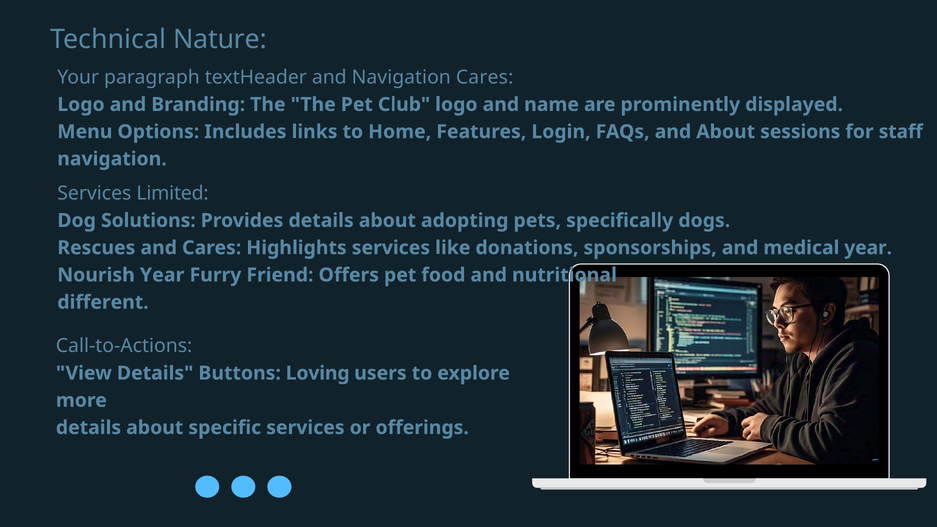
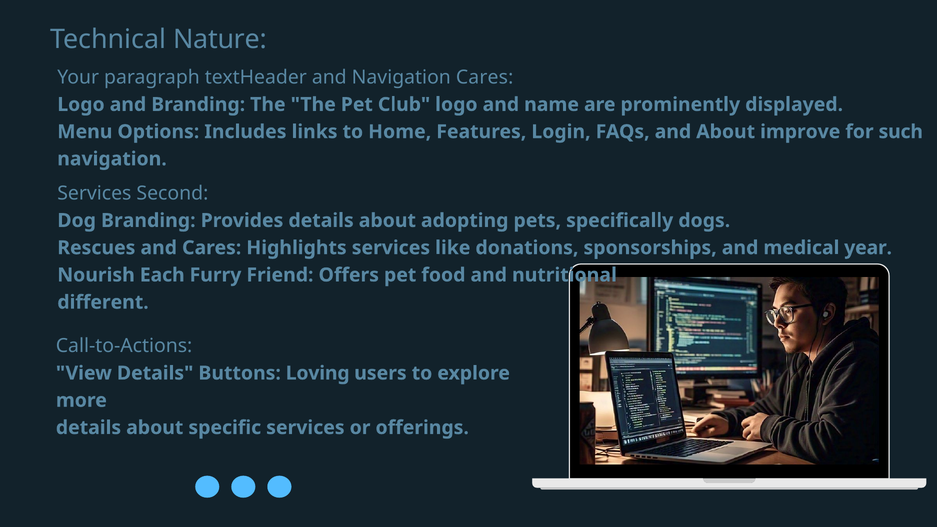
sessions: sessions -> improve
staff: staff -> such
Limited: Limited -> Second
Dog Solutions: Solutions -> Branding
Nourish Year: Year -> Each
